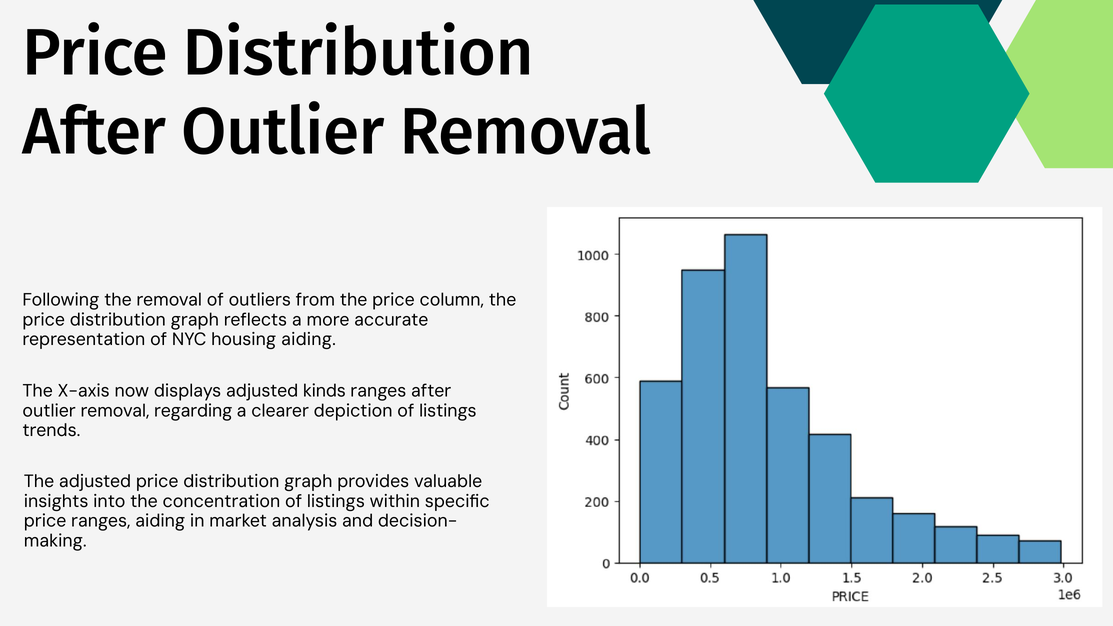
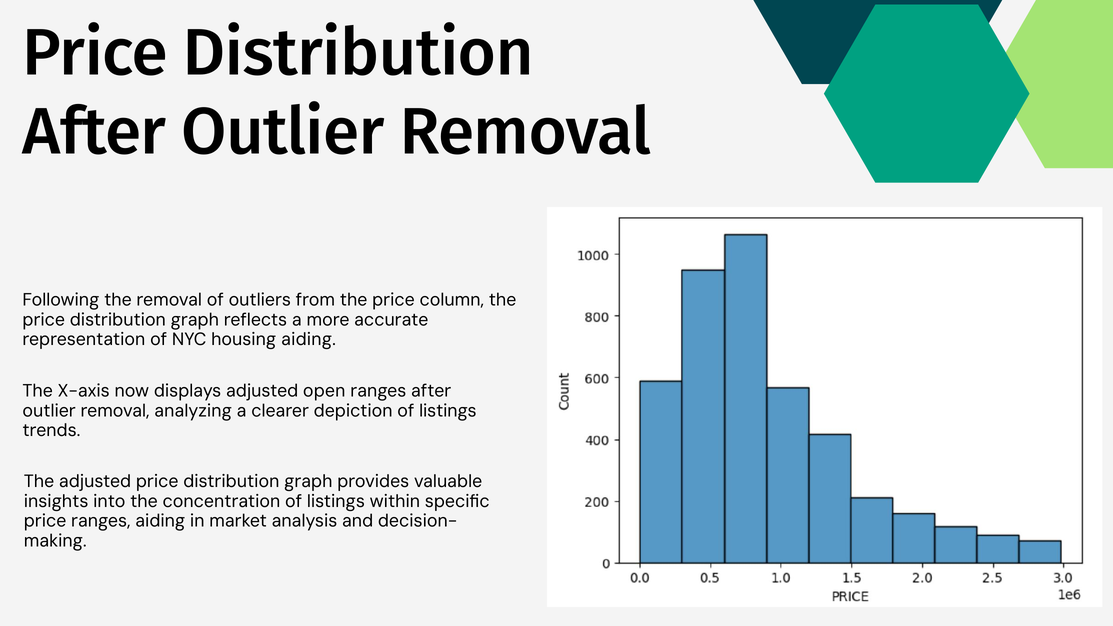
kinds: kinds -> open
regarding: regarding -> analyzing
